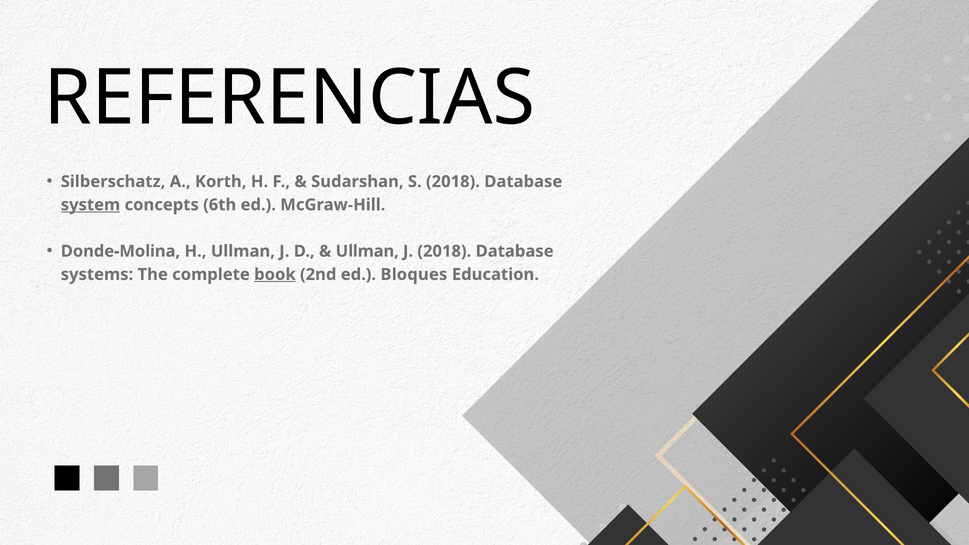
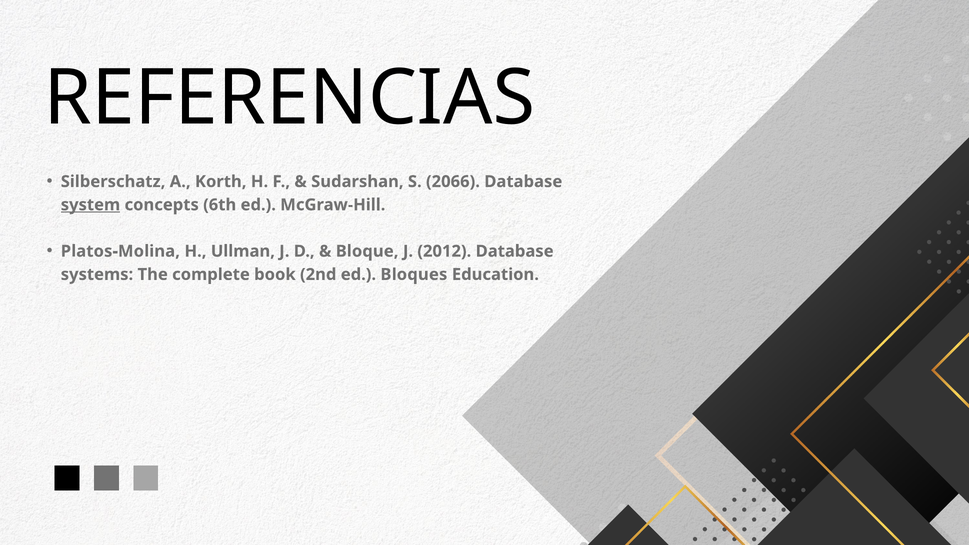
S 2018: 2018 -> 2066
Donde-Molina: Donde-Molina -> Platos-Molina
Ullman at (367, 251): Ullman -> Bloque
J 2018: 2018 -> 2012
book underline: present -> none
